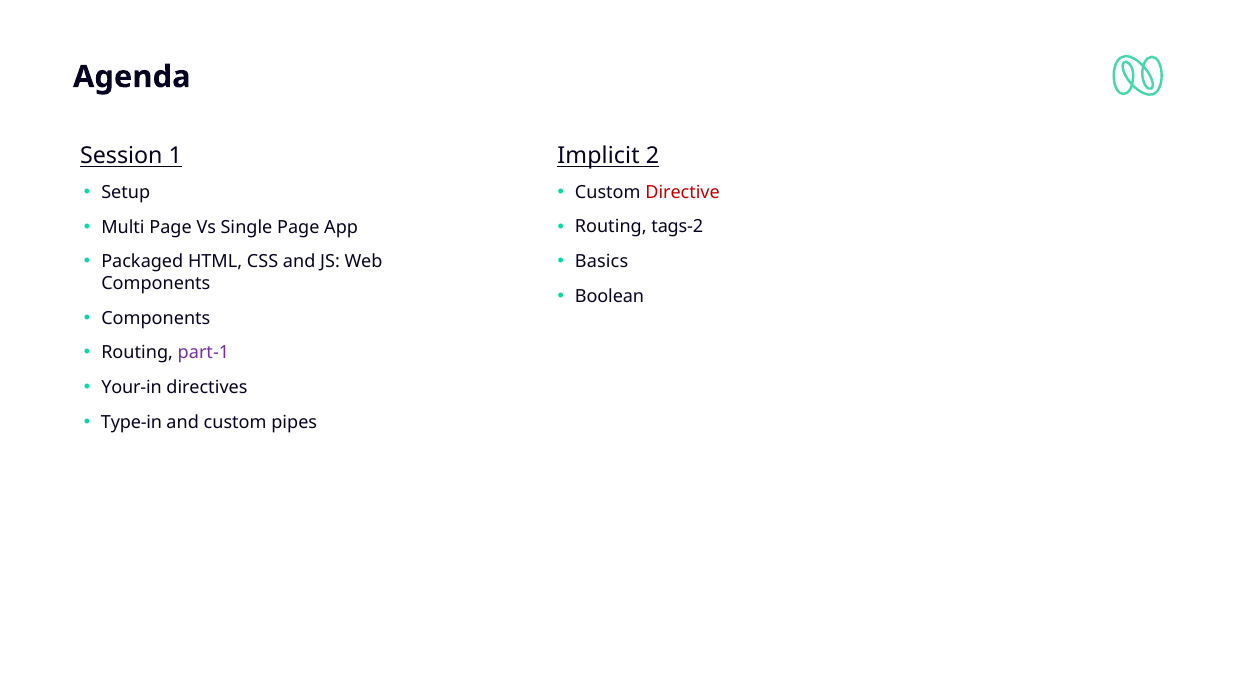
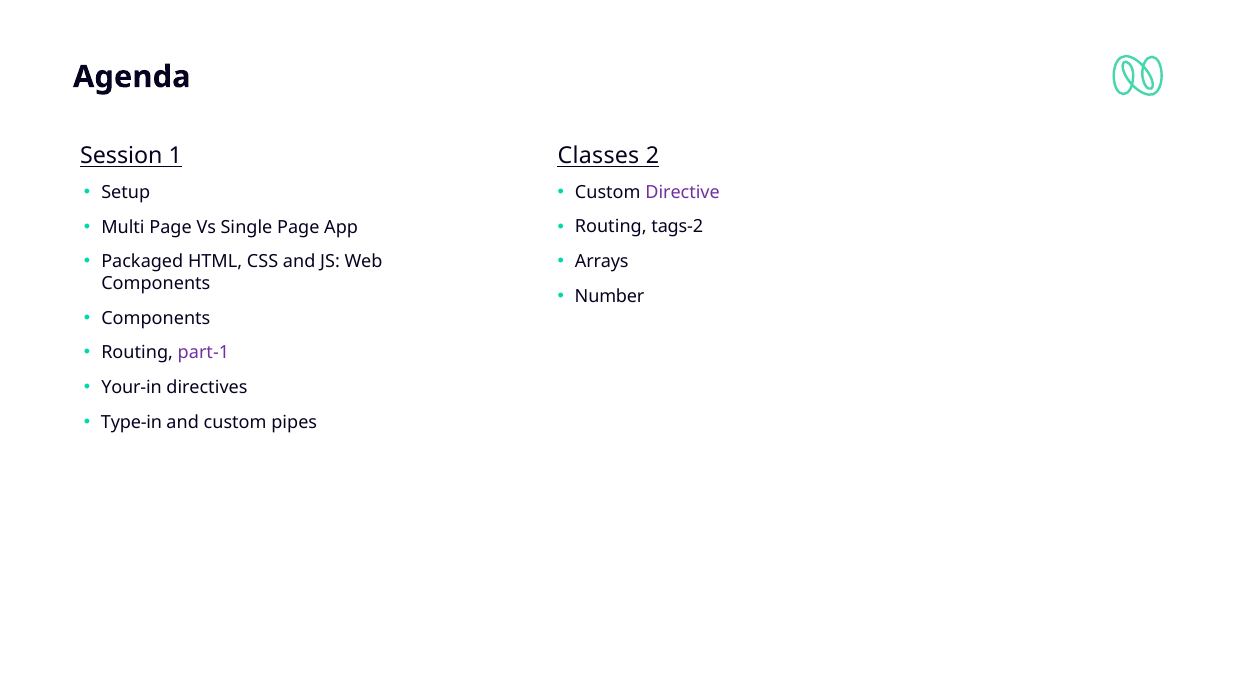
Implicit: Implicit -> Classes
Directive colour: red -> purple
Basics: Basics -> Arrays
Boolean: Boolean -> Number
